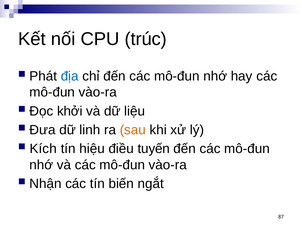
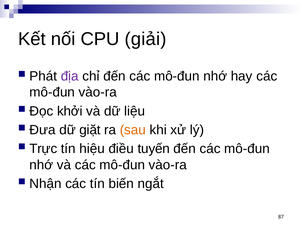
trúc: trúc -> giải
địa colour: blue -> purple
linh: linh -> giặt
Kích: Kích -> Trực
